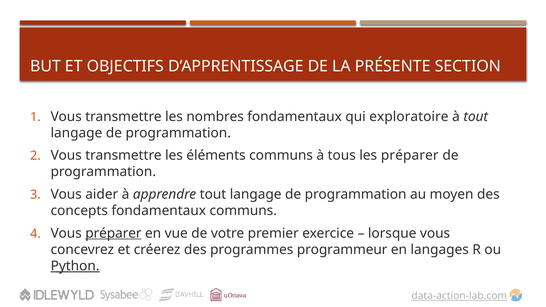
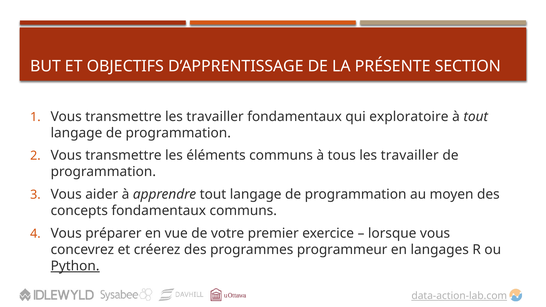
transmettre les nombres: nombres -> travailler
tous les préparer: préparer -> travailler
préparer at (113, 233) underline: present -> none
